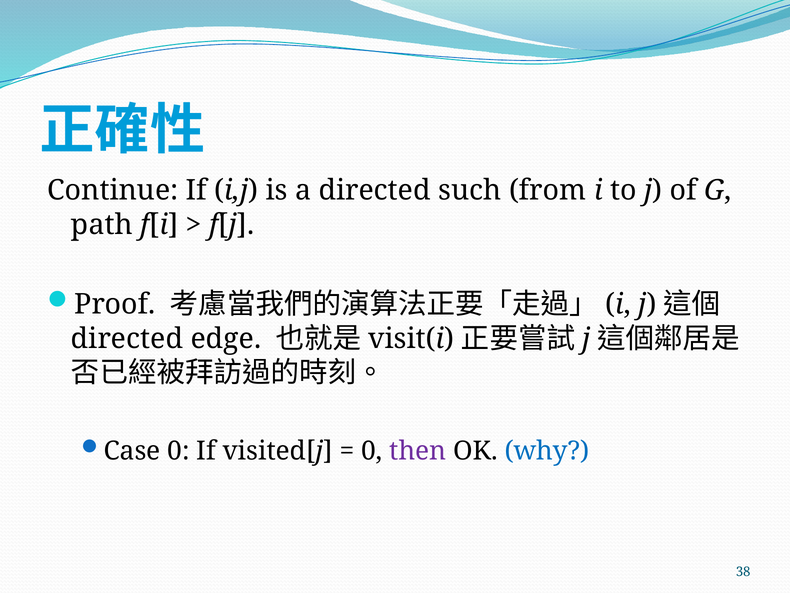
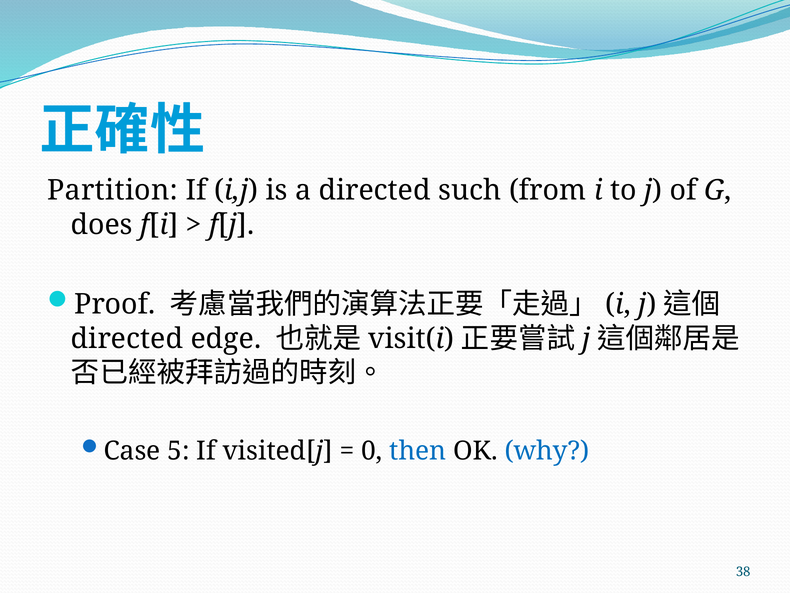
Continue: Continue -> Partition
path: path -> does
Case 0: 0 -> 5
then colour: purple -> blue
